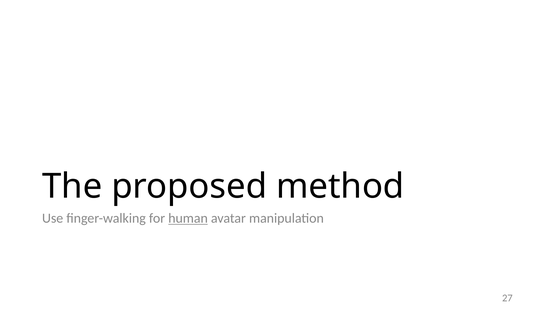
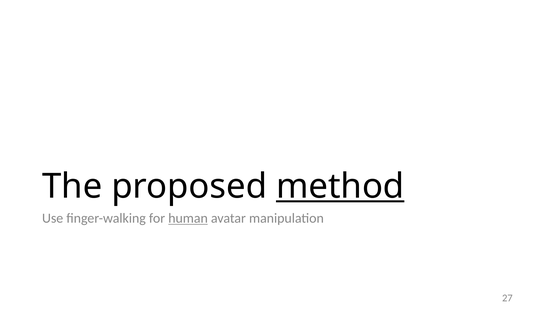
method underline: none -> present
